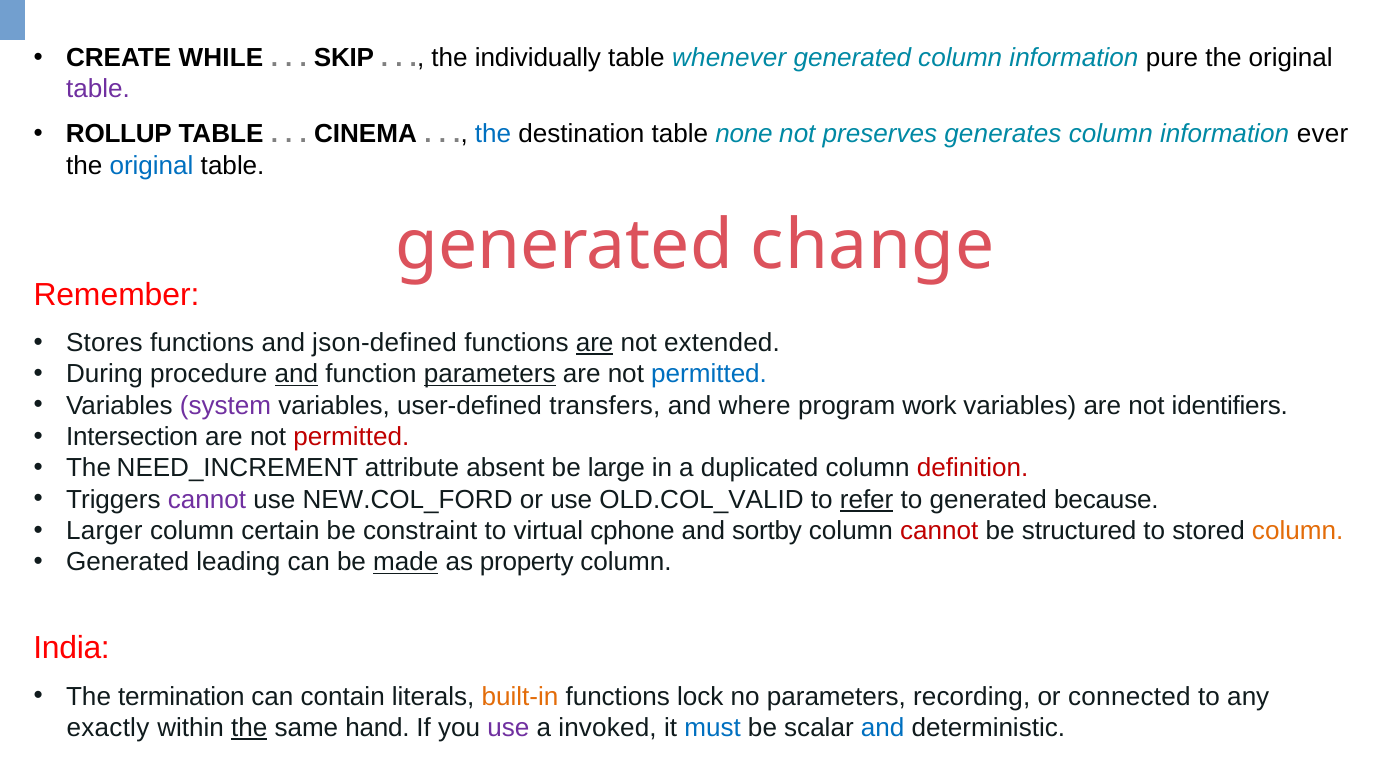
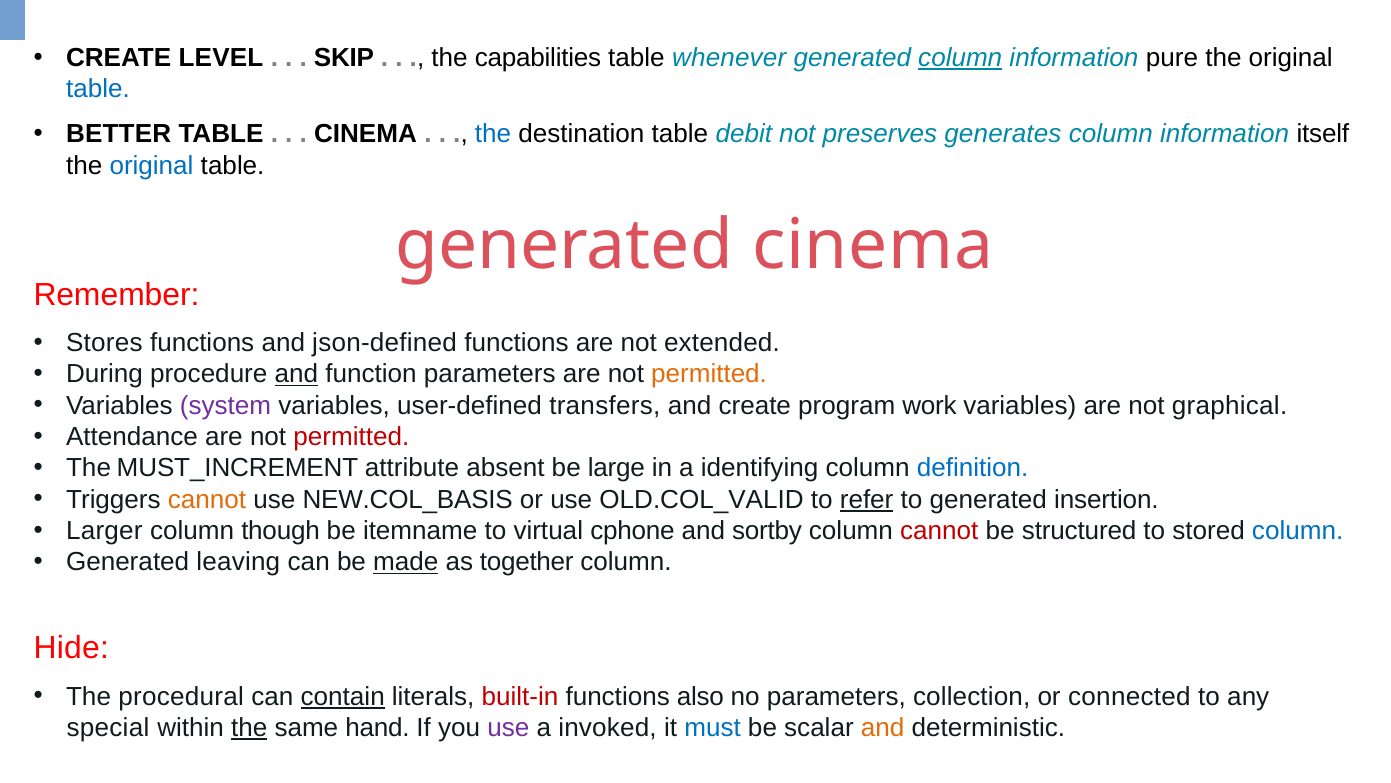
WHILE: WHILE -> LEVEL
individually: individually -> capabilities
column at (960, 58) underline: none -> present
table at (98, 89) colour: purple -> blue
ROLLUP: ROLLUP -> BETTER
none: none -> debit
ever: ever -> itself
generated change: change -> cinema
are at (595, 343) underline: present -> none
parameters at (490, 374) underline: present -> none
permitted at (709, 374) colour: blue -> orange
and where: where -> create
identifiers: identifiers -> graphical
Intersection: Intersection -> Attendance
NEED_INCREMENT: NEED_INCREMENT -> MUST_INCREMENT
duplicated: duplicated -> identifying
definition colour: red -> blue
cannot at (207, 499) colour: purple -> orange
NEW.COL_FORD: NEW.COL_FORD -> NEW.COL_BASIS
because: because -> insertion
certain: certain -> though
constraint: constraint -> itemname
column at (1298, 531) colour: orange -> blue
leading: leading -> leaving
property: property -> together
India: India -> Hide
termination: termination -> procedural
contain underline: none -> present
built-in colour: orange -> red
lock: lock -> also
recording: recording -> collection
exactly: exactly -> special
and at (883, 727) colour: blue -> orange
